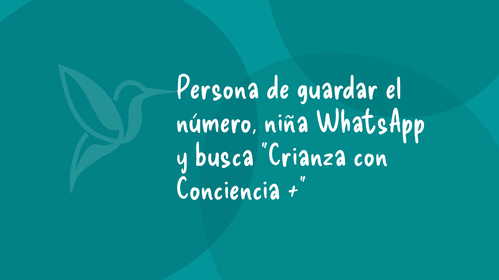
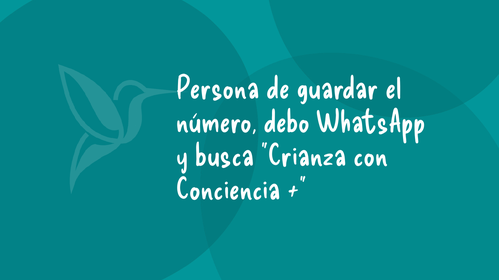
niña: niña -> debo
